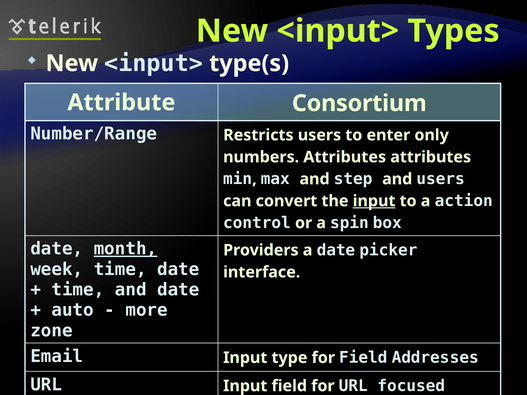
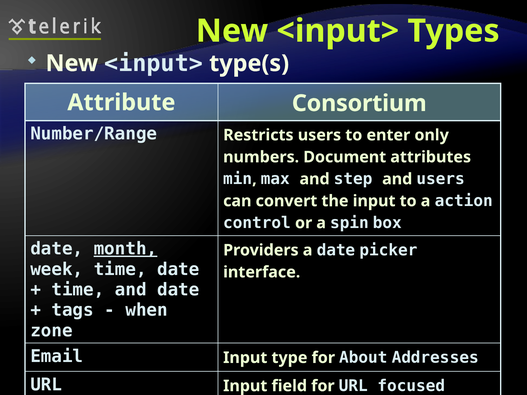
numbers Attributes: Attributes -> Document
input at (374, 201) underline: present -> none
auto: auto -> tags
more: more -> when
for Field: Field -> About
